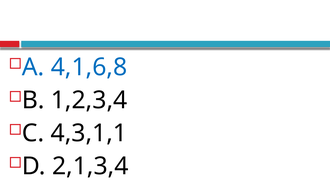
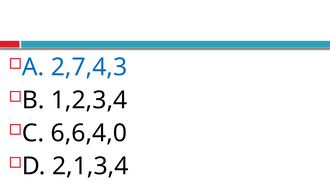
4,1,6,8: 4,1,6,8 -> 2,7,4,3
4,3,1,1: 4,3,1,1 -> 6,6,4,0
